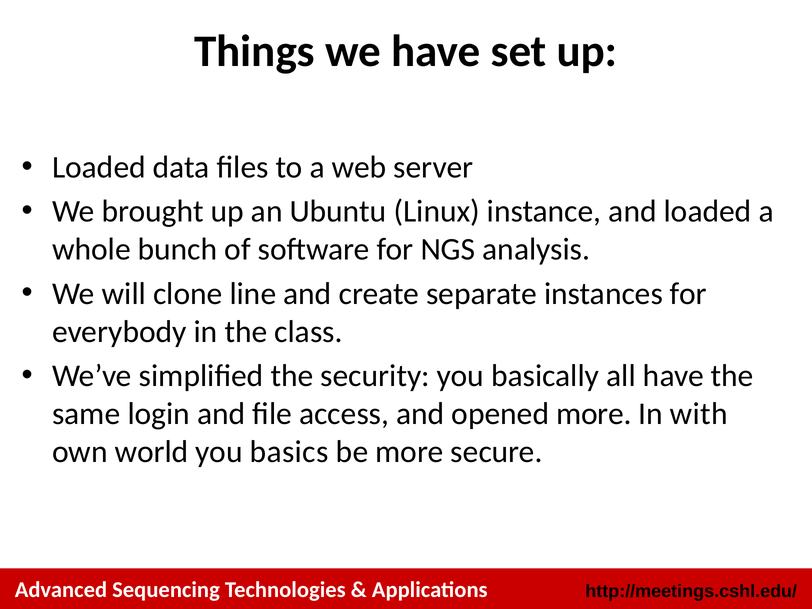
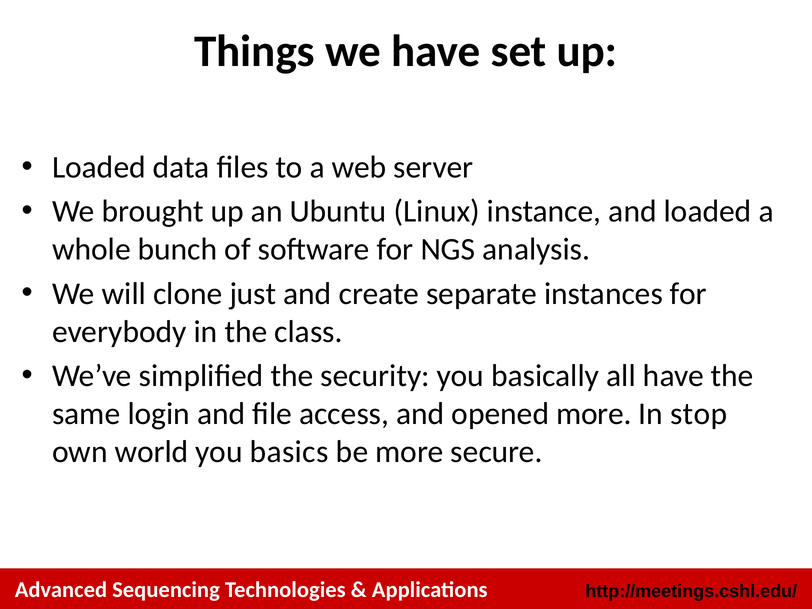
line: line -> just
with: with -> stop
